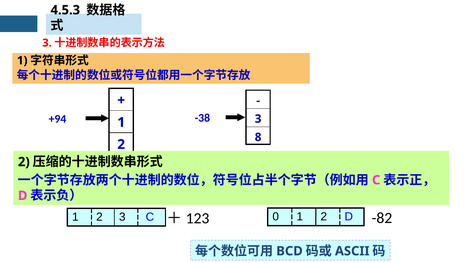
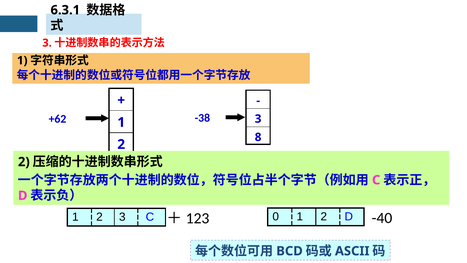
4.5.3: 4.5.3 -> 6.3.1
+94: +94 -> +62
-82: -82 -> -40
